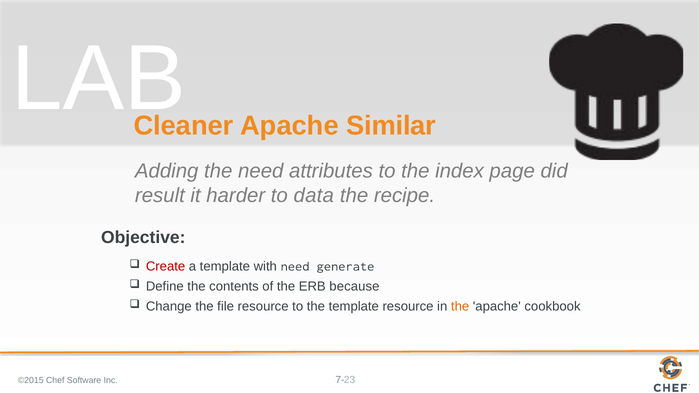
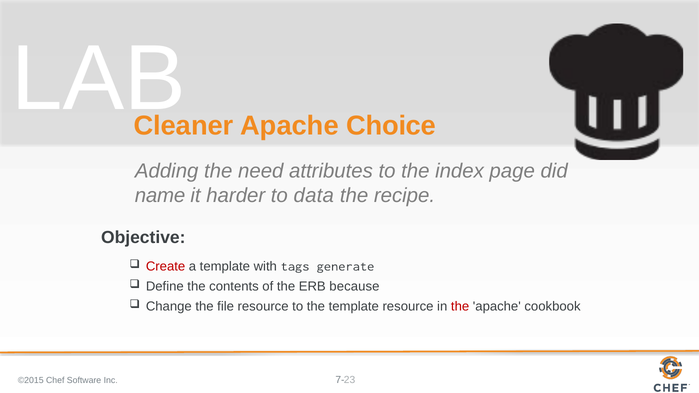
Similar: Similar -> Choice
result: result -> name
with need: need -> tags
the at (460, 307) colour: orange -> red
